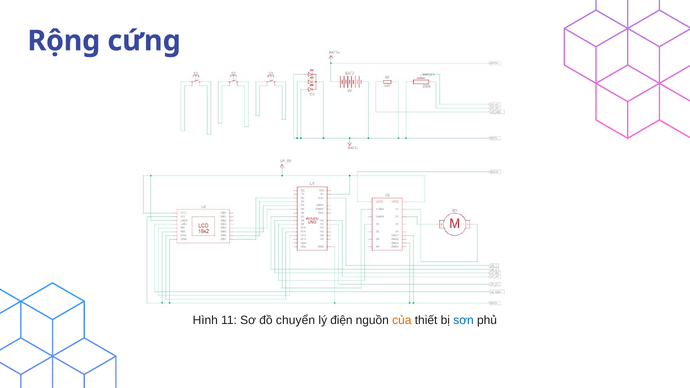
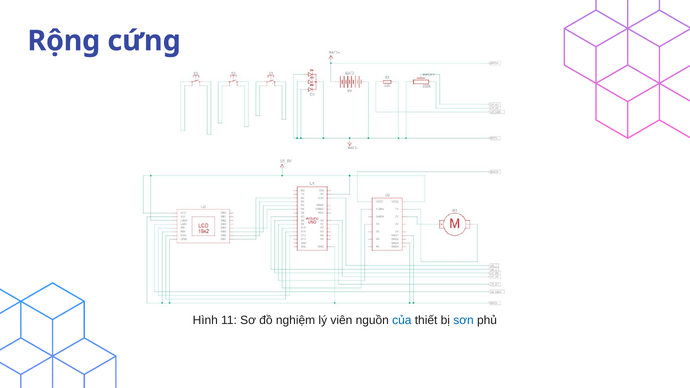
chuyển: chuyển -> nghiệm
điện: điện -> viên
của colour: orange -> blue
